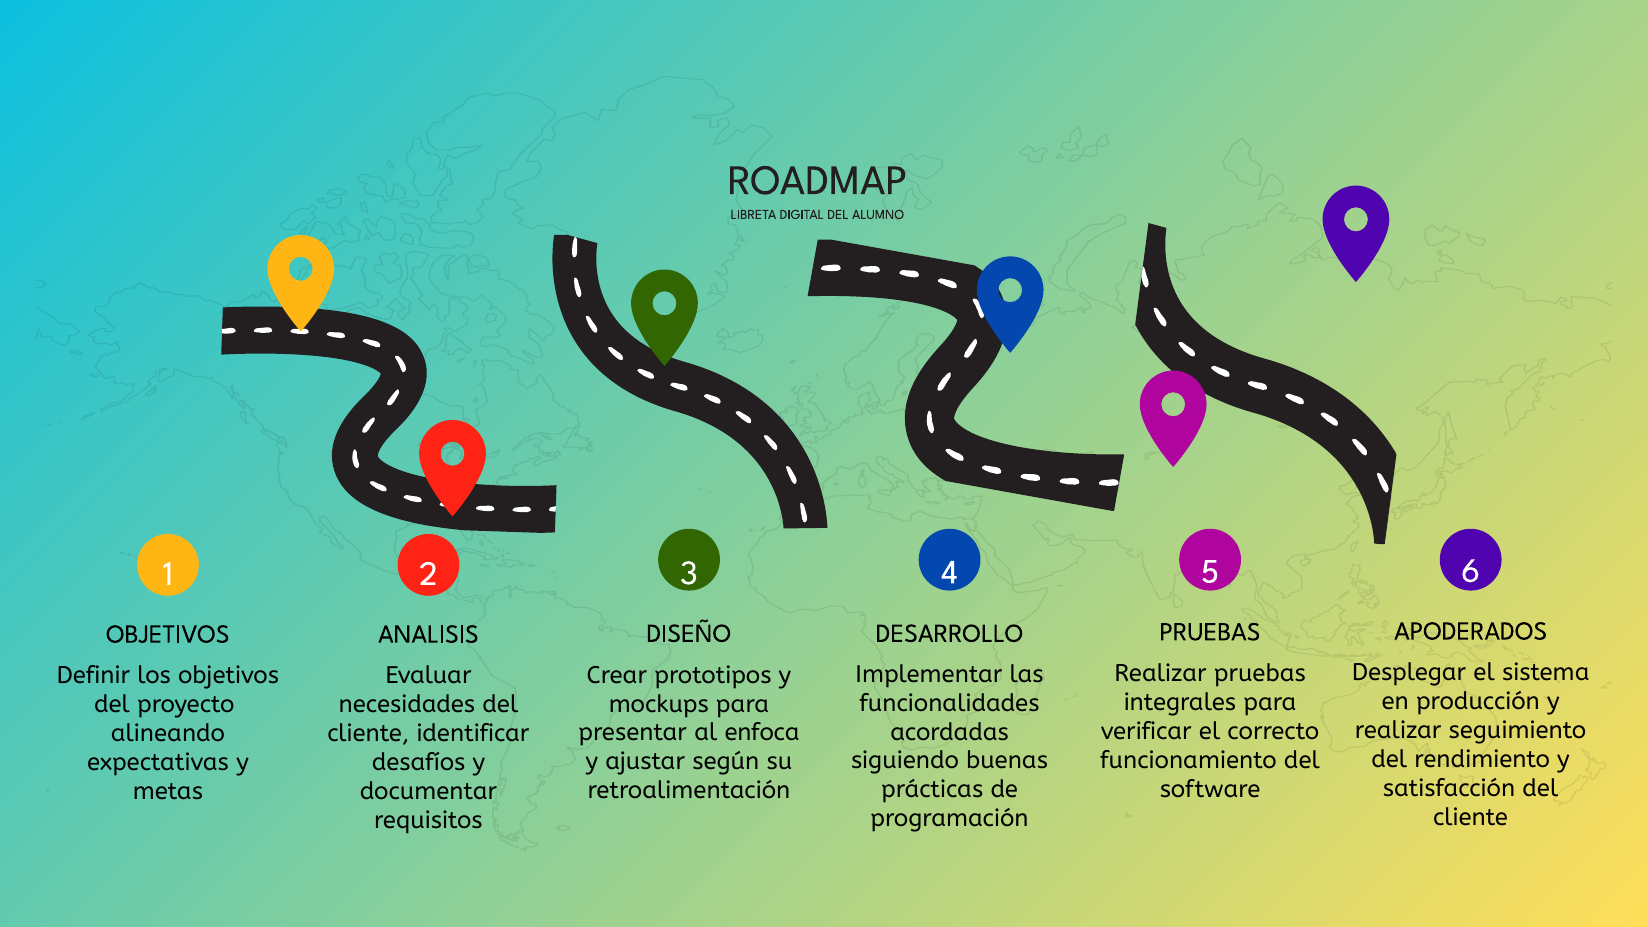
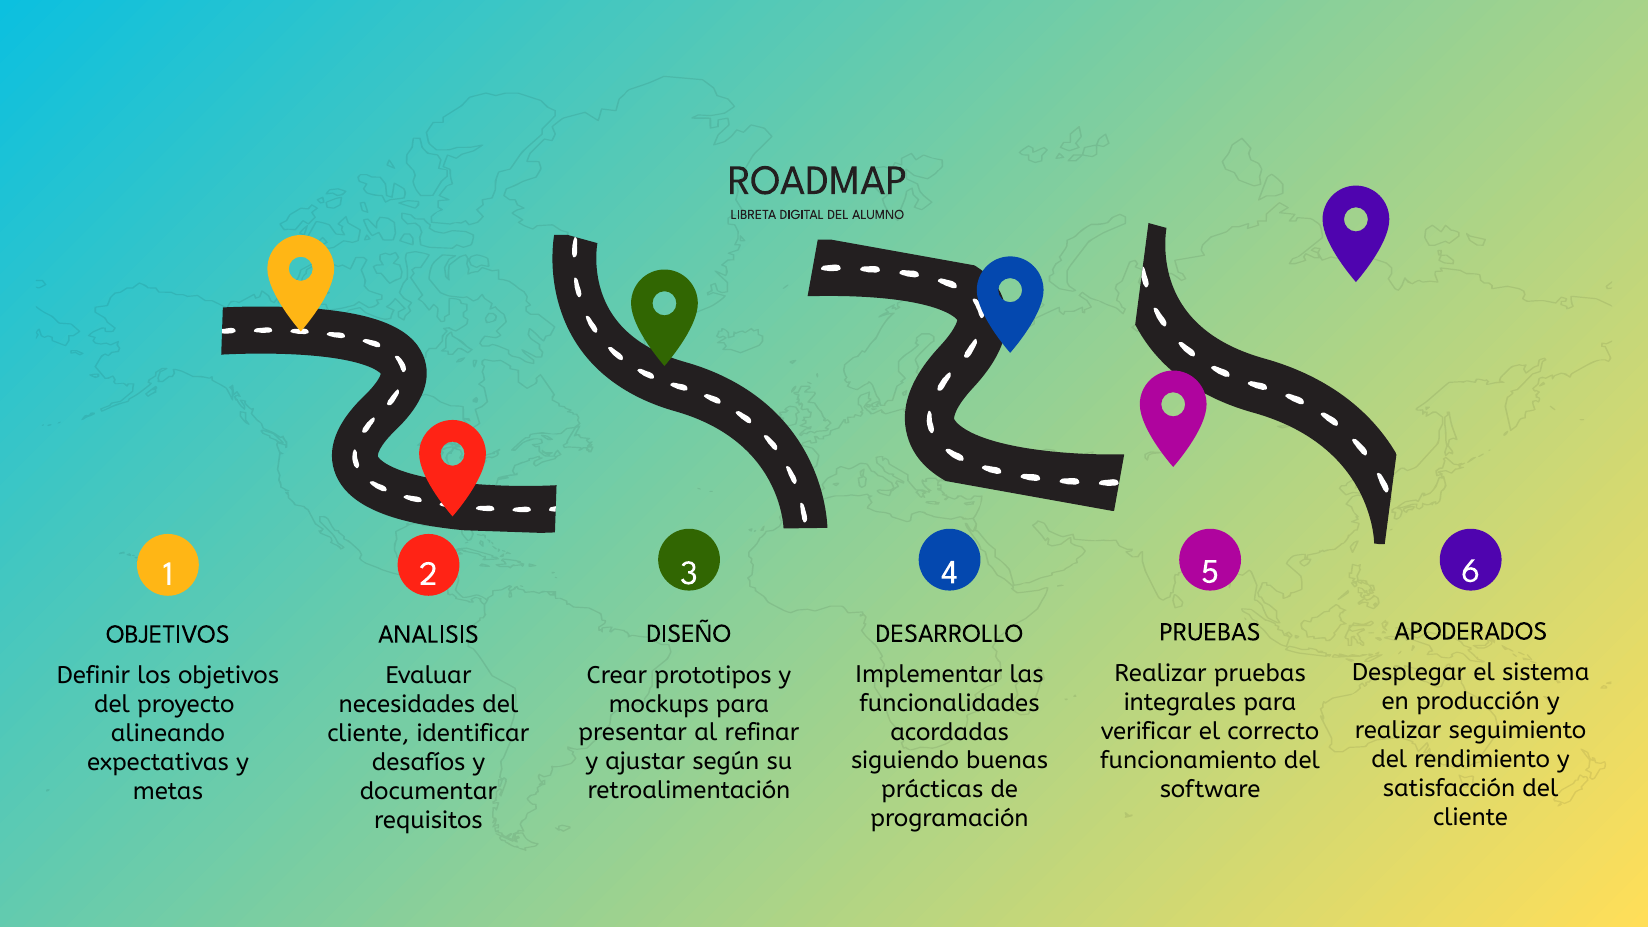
enfoca: enfoca -> refinar
